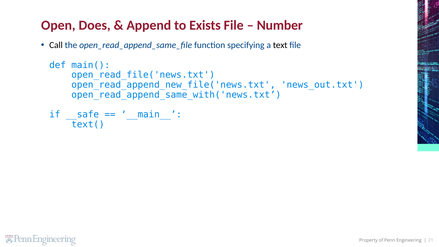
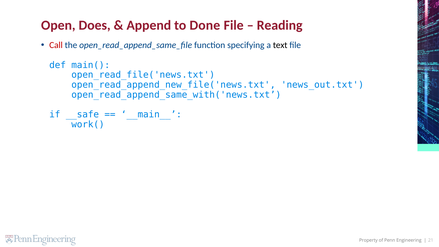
Exists: Exists -> Done
Number: Number -> Reading
Call colour: black -> red
text(: text( -> work(
